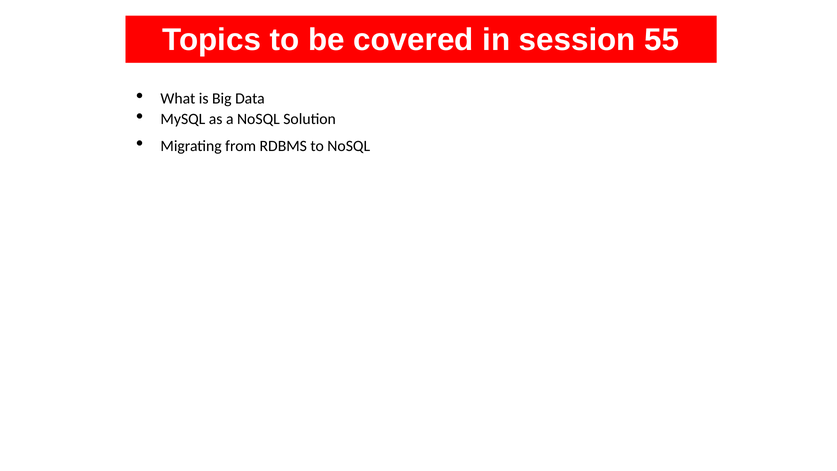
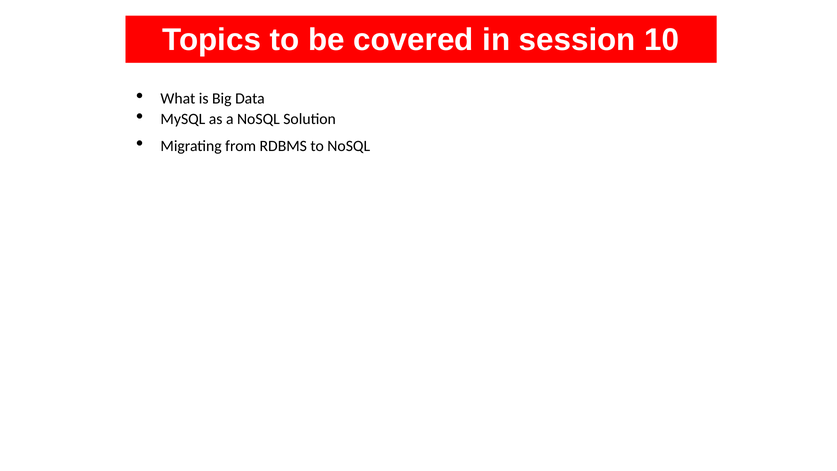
55: 55 -> 10
